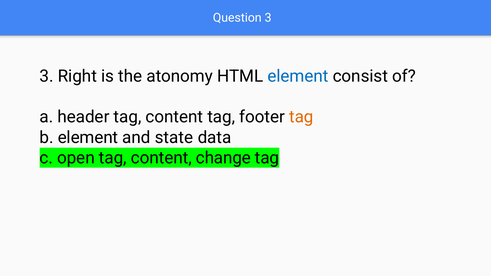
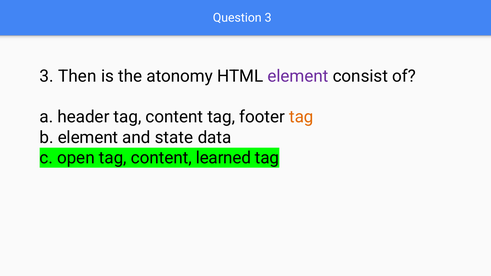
Right: Right -> Then
element at (298, 76) colour: blue -> purple
change: change -> learned
